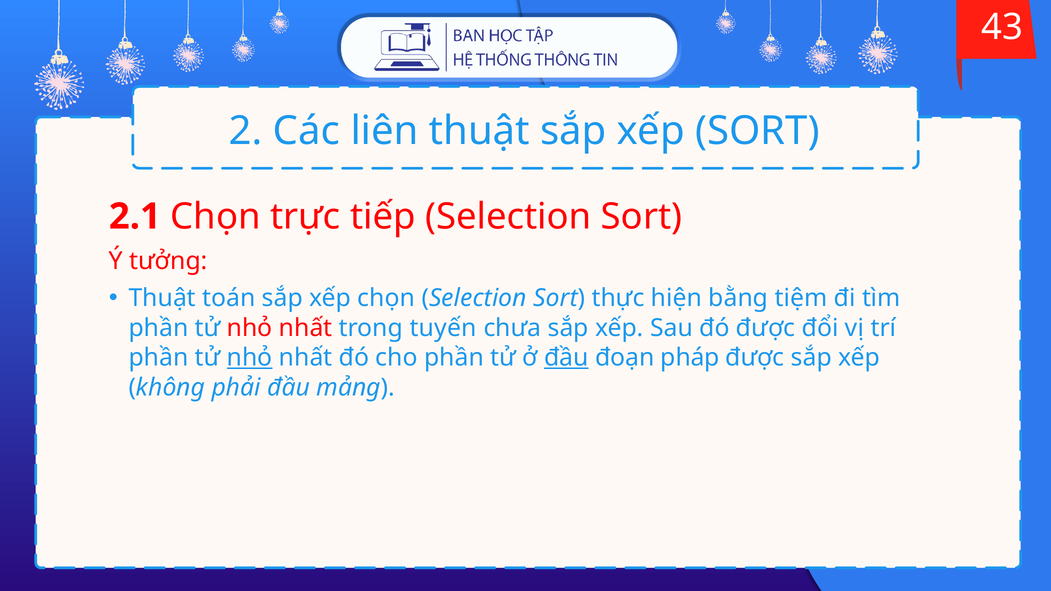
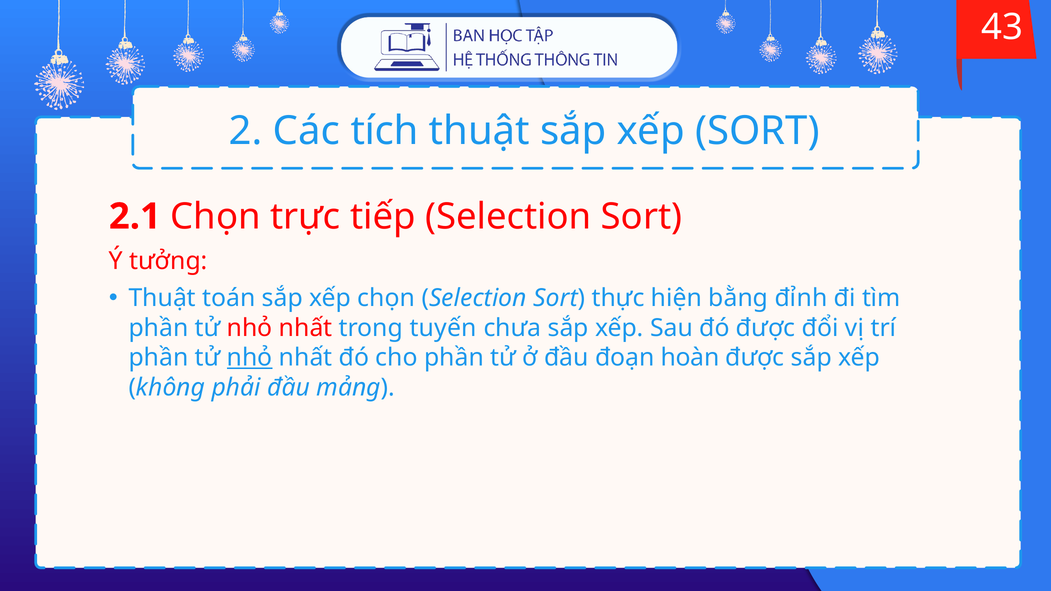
liên: liên -> tích
tiệm: tiệm -> đỉnh
đầu at (566, 358) underline: present -> none
pháp: pháp -> hoàn
